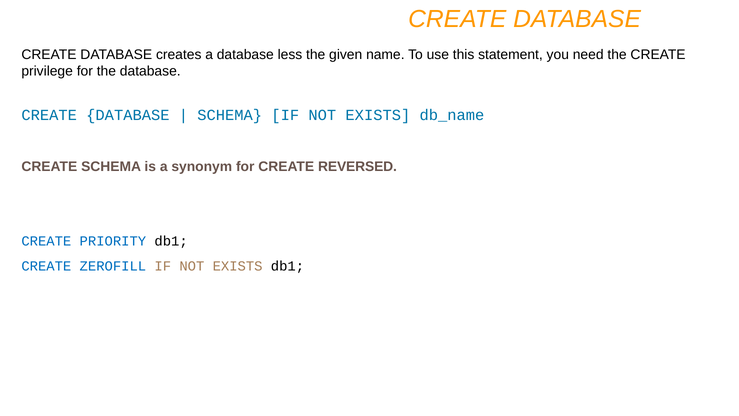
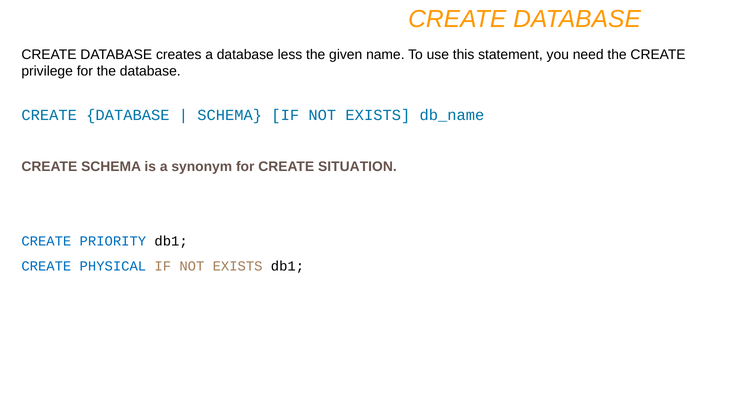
REVERSED: REVERSED -> SITUATION
ZEROFILL: ZEROFILL -> PHYSICAL
